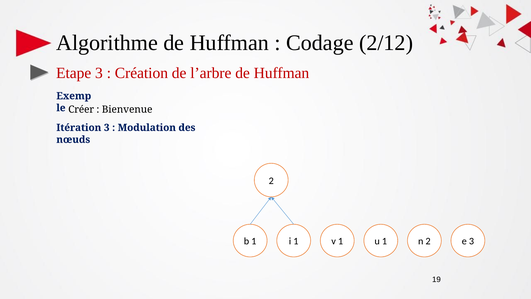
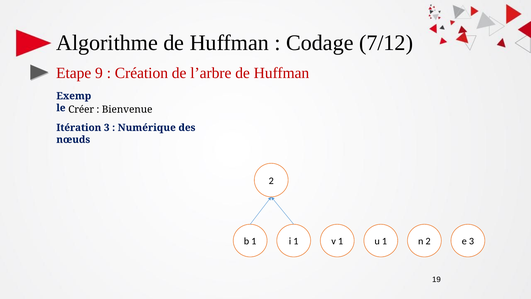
2/12: 2/12 -> 7/12
Etape 3: 3 -> 9
Modulation: Modulation -> Numérique
